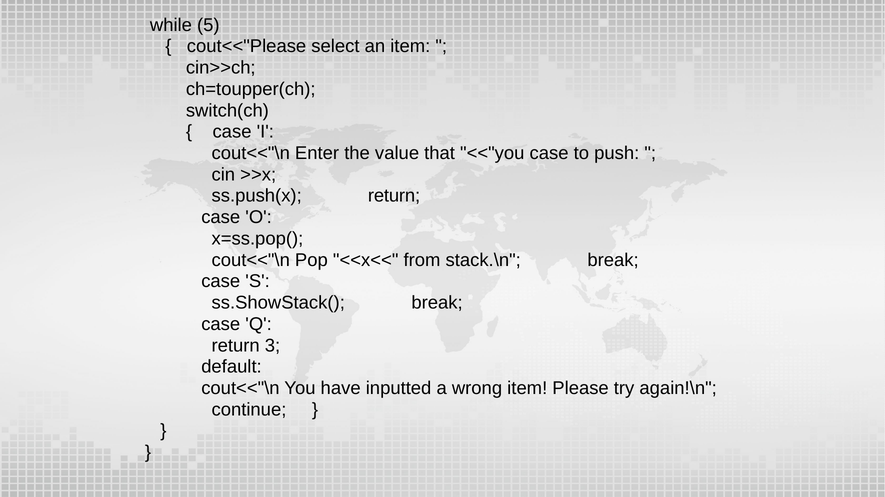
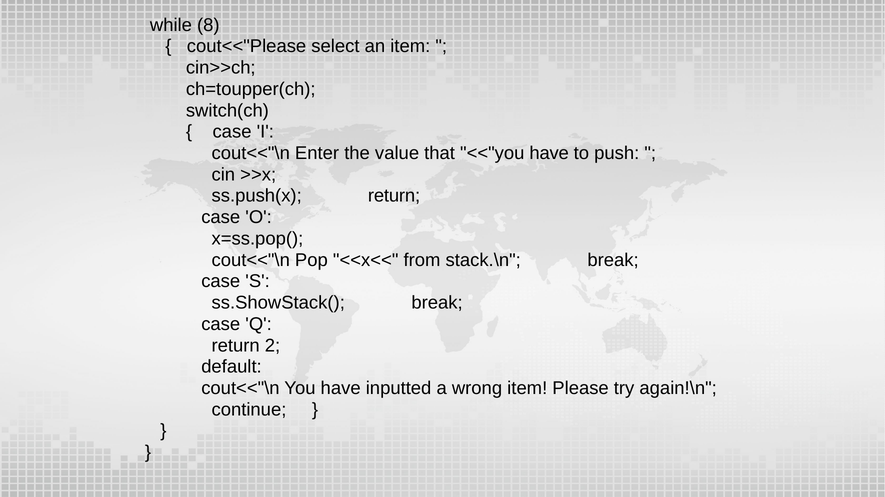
5: 5 -> 8
<<"you case: case -> have
3: 3 -> 2
